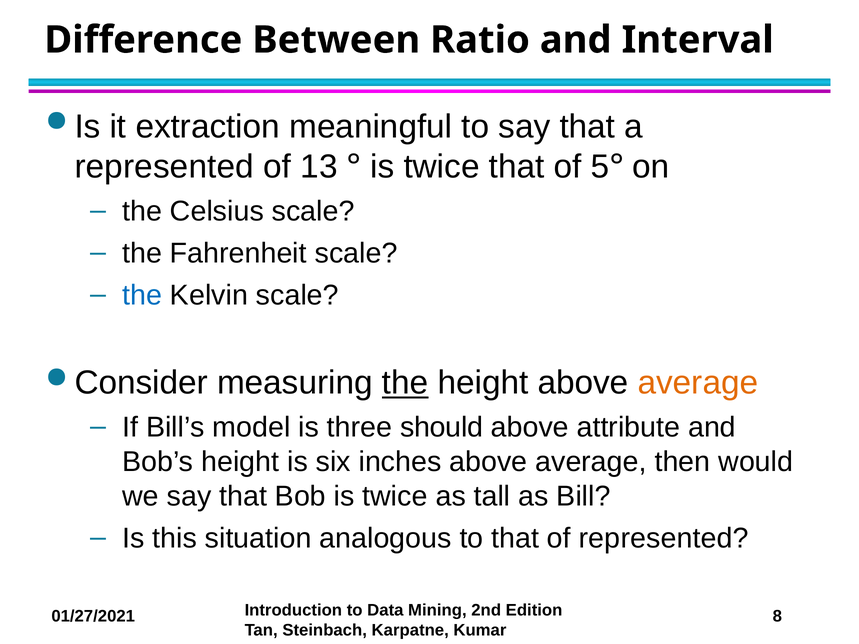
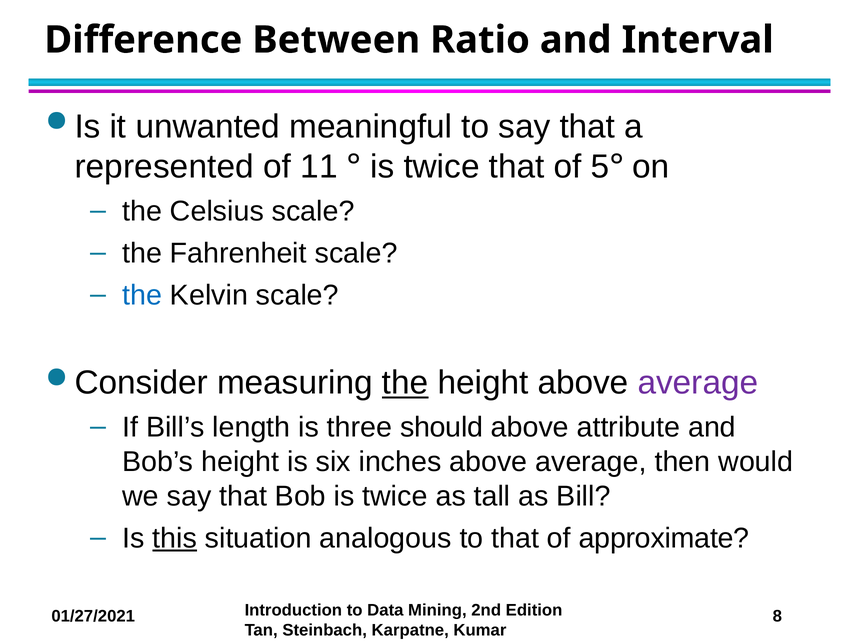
extraction: extraction -> unwanted
13: 13 -> 11
average at (698, 383) colour: orange -> purple
model: model -> length
this underline: none -> present
of represented: represented -> approximate
